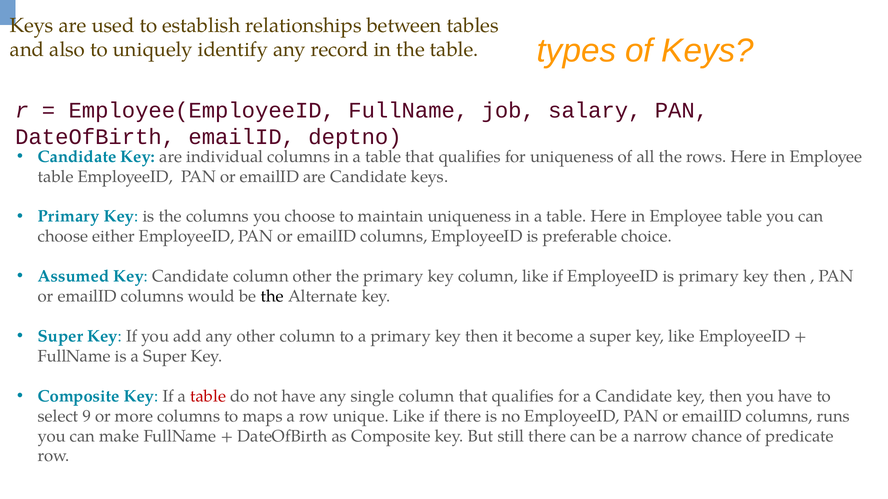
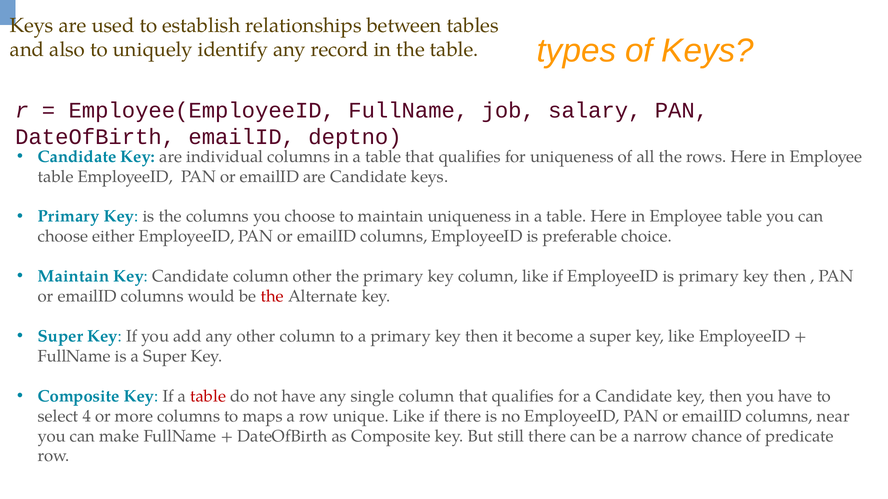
Assumed at (74, 277): Assumed -> Maintain
the at (272, 297) colour: black -> red
9: 9 -> 4
runs: runs -> near
